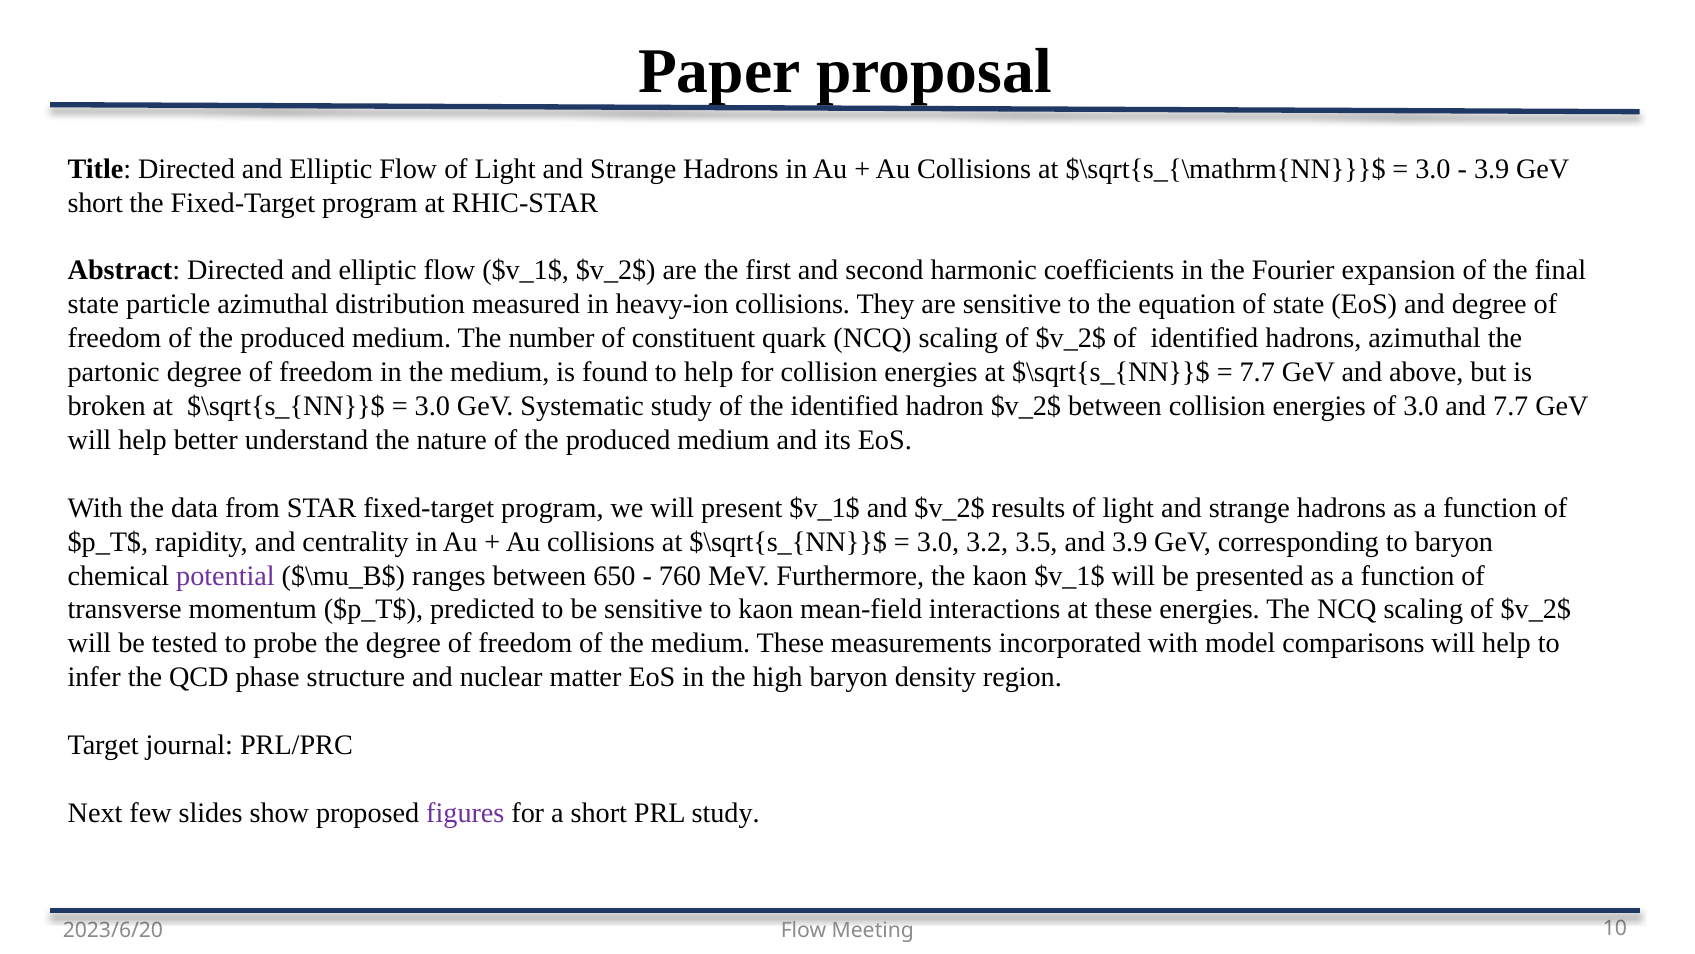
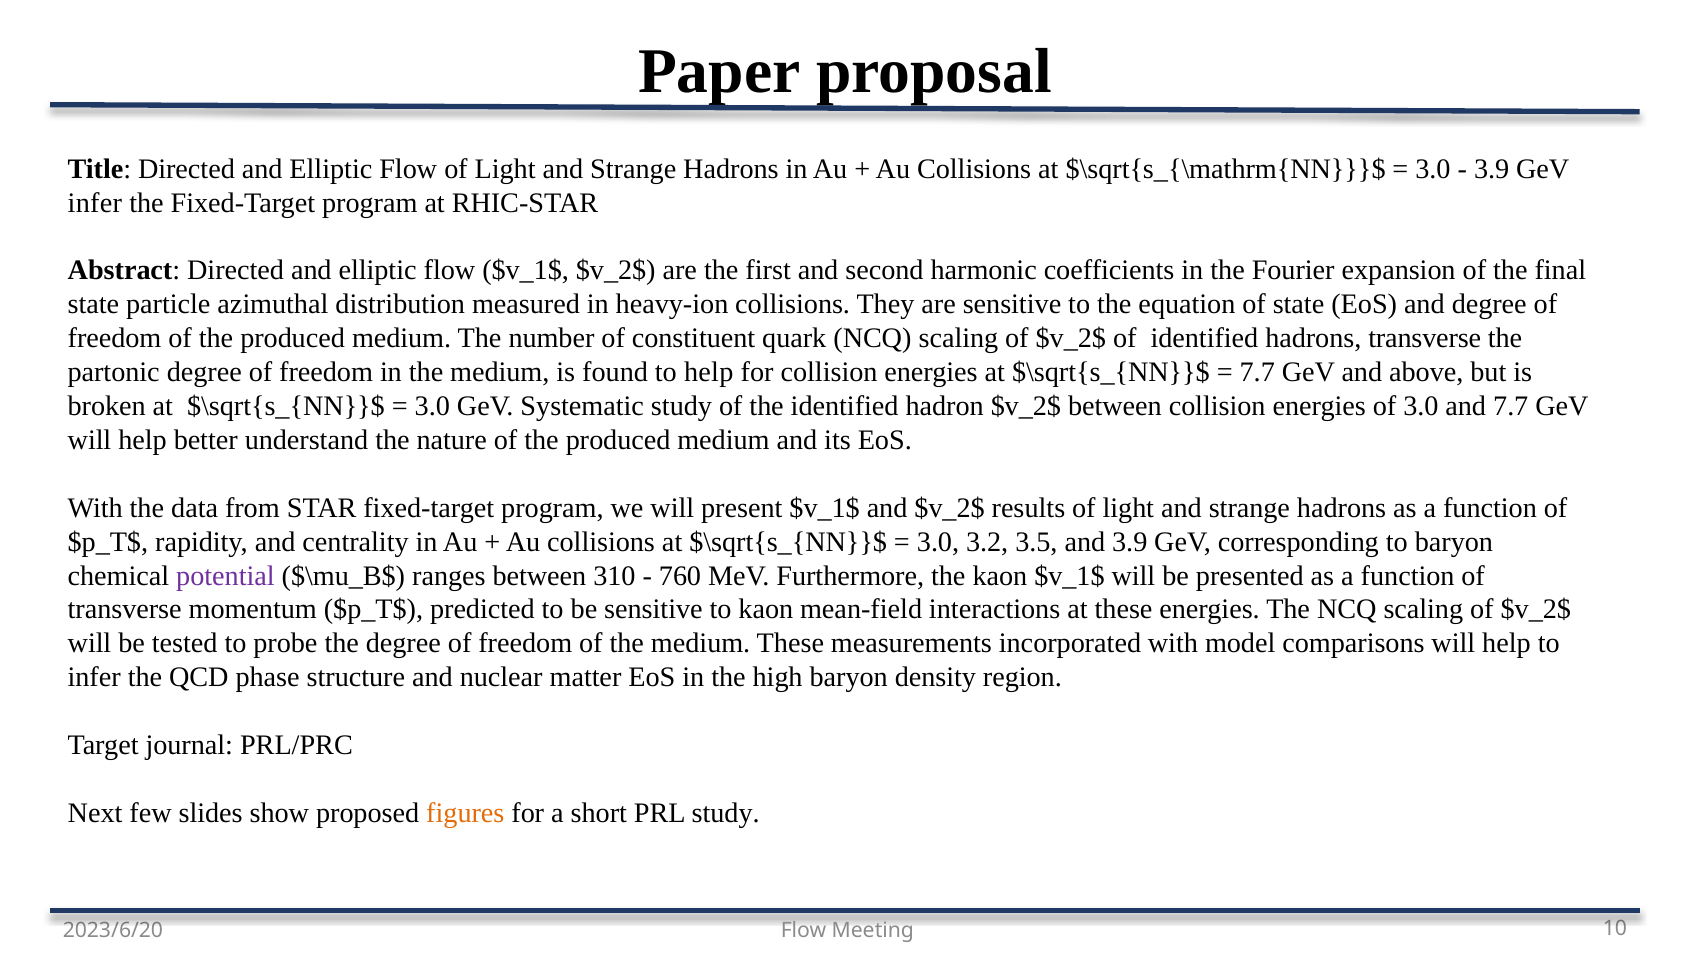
short at (95, 203): short -> infer
hadrons azimuthal: azimuthal -> transverse
650: 650 -> 310
figures colour: purple -> orange
